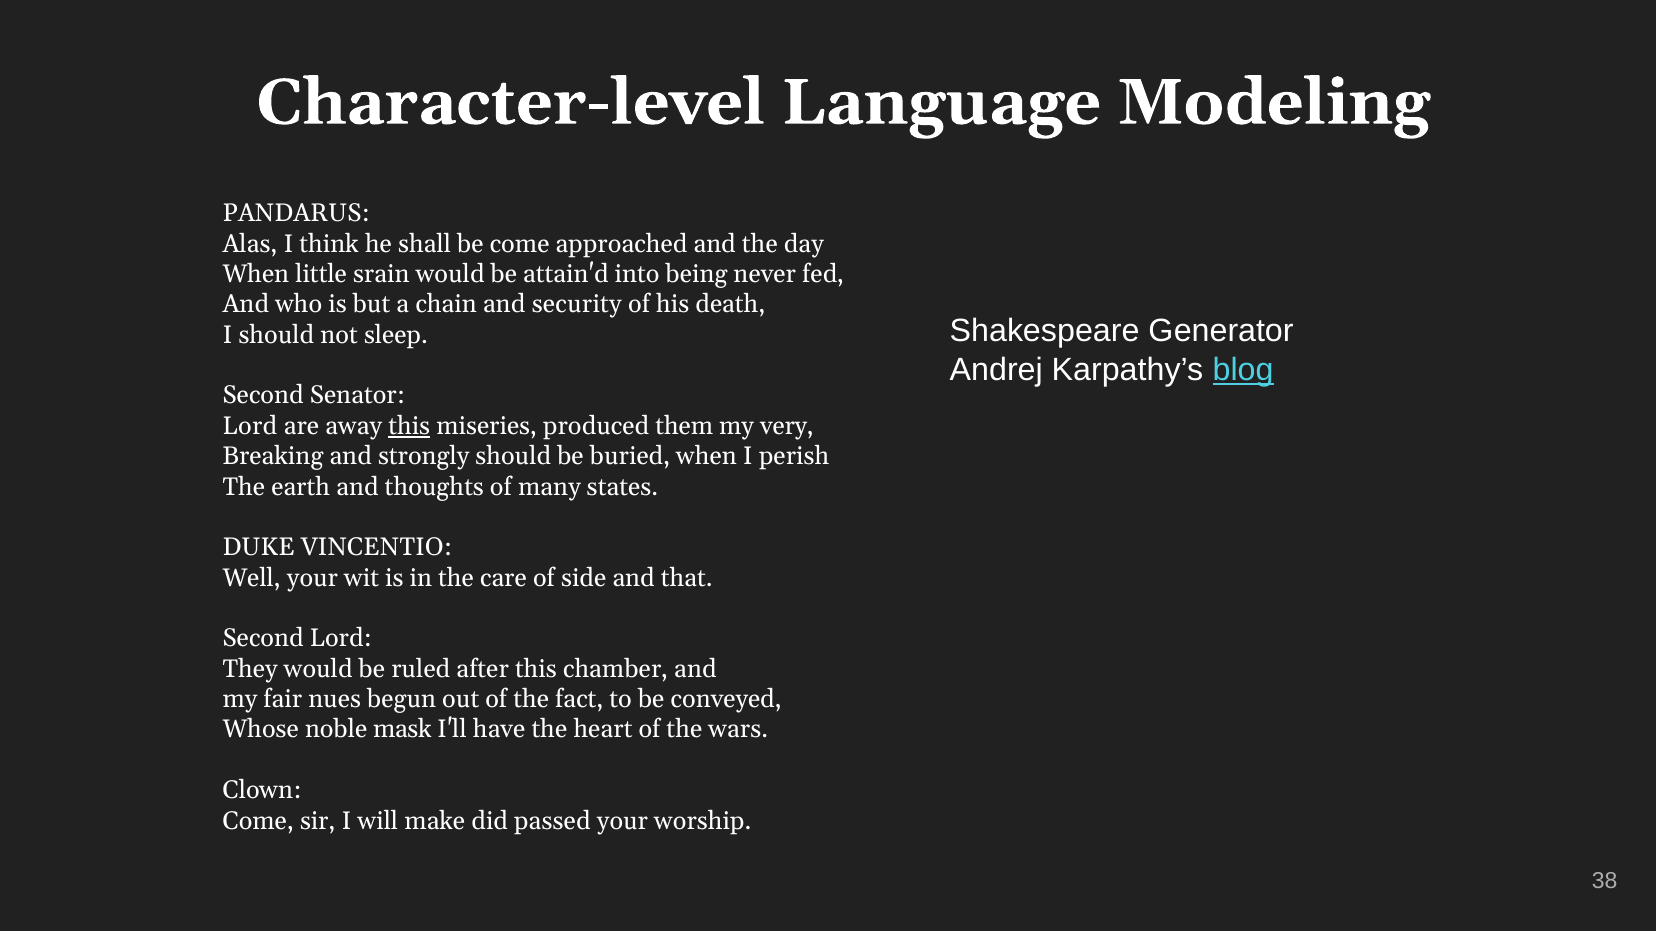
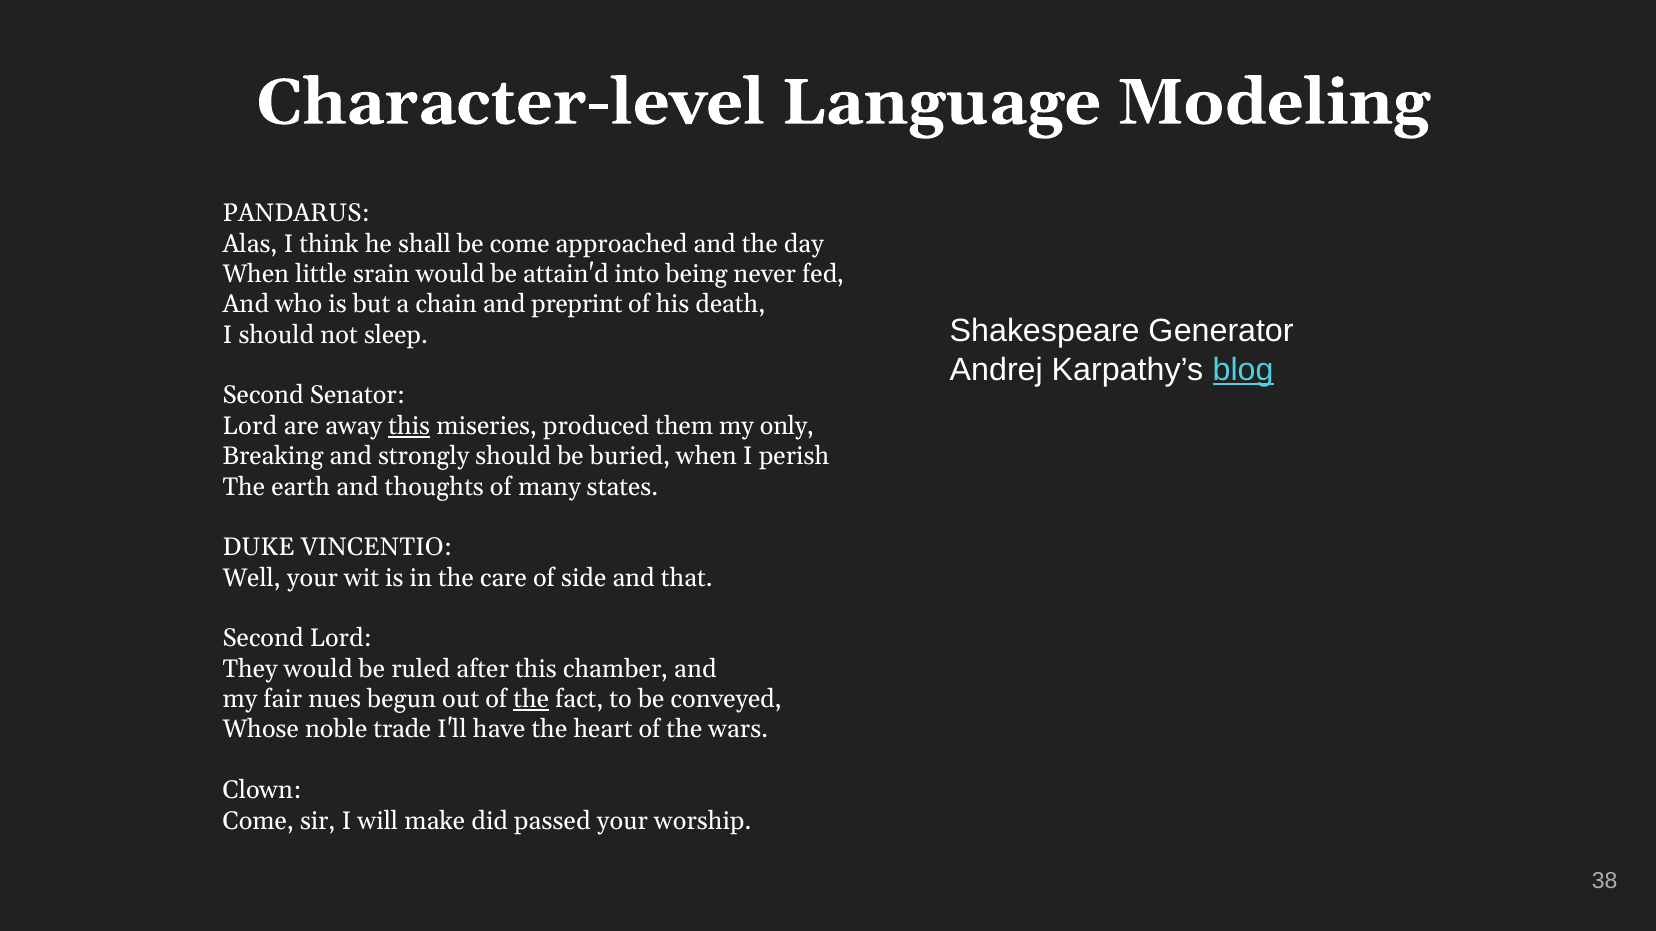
security: security -> preprint
very: very -> only
the at (531, 700) underline: none -> present
mask: mask -> trade
